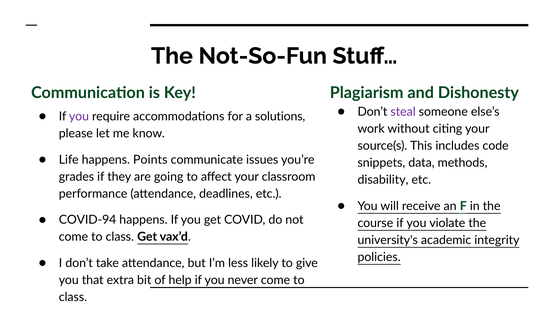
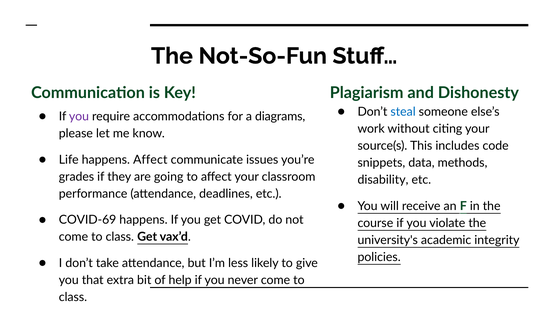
steal colour: purple -> blue
solutions: solutions -> diagrams
happens Points: Points -> Affect
COVID-94: COVID-94 -> COVID-69
